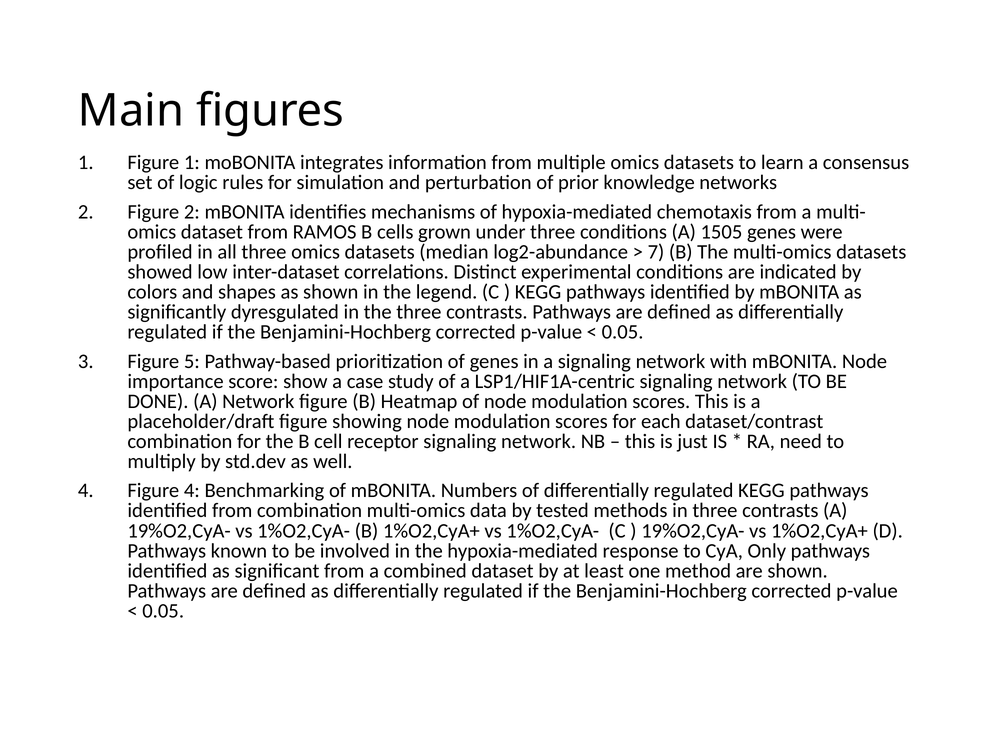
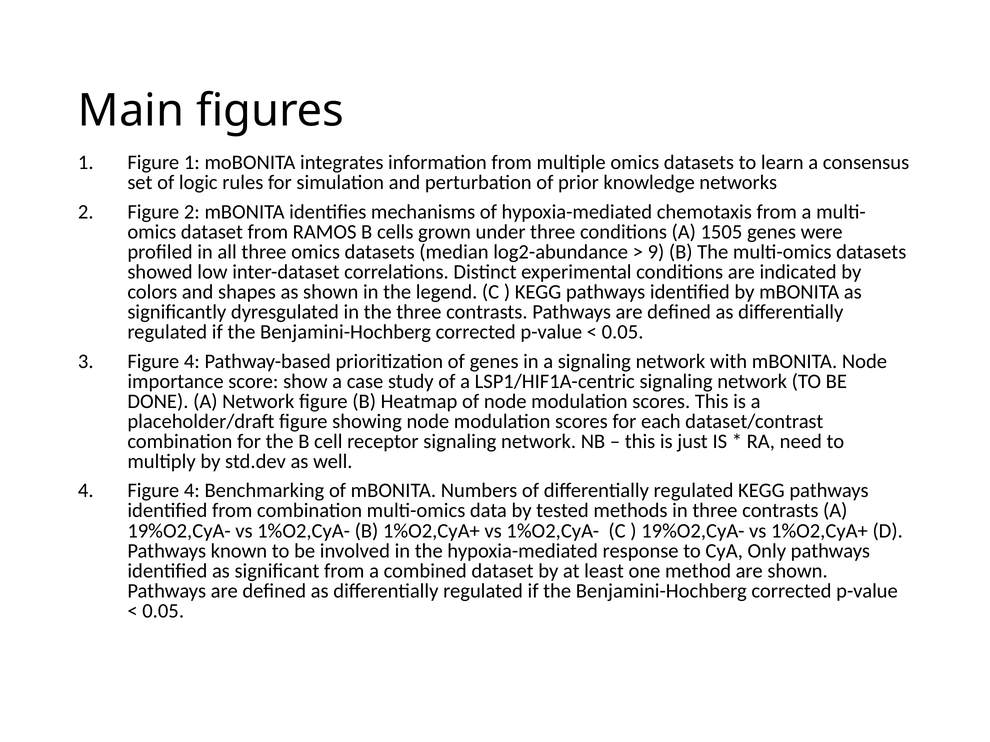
7: 7 -> 9
3 Figure 5: 5 -> 4
